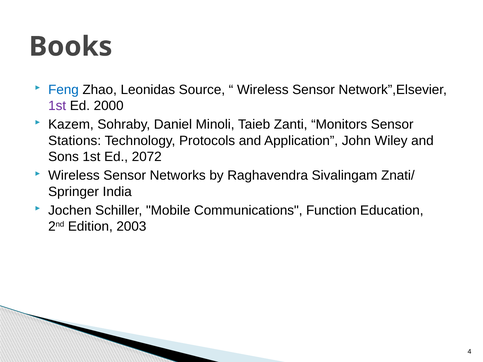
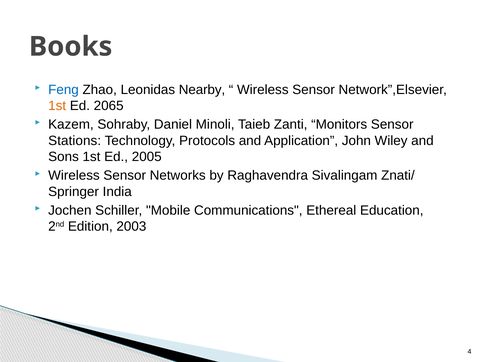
Source: Source -> Nearby
1st at (57, 106) colour: purple -> orange
2000: 2000 -> 2065
2072: 2072 -> 2005
Function: Function -> Ethereal
